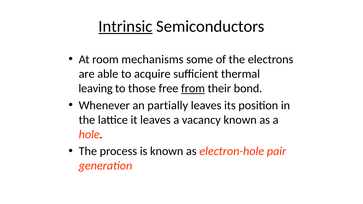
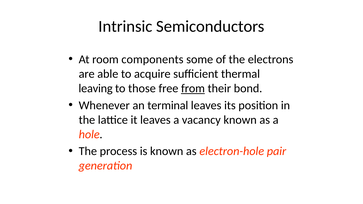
Intrinsic underline: present -> none
mechanisms: mechanisms -> components
partially: partially -> terminal
